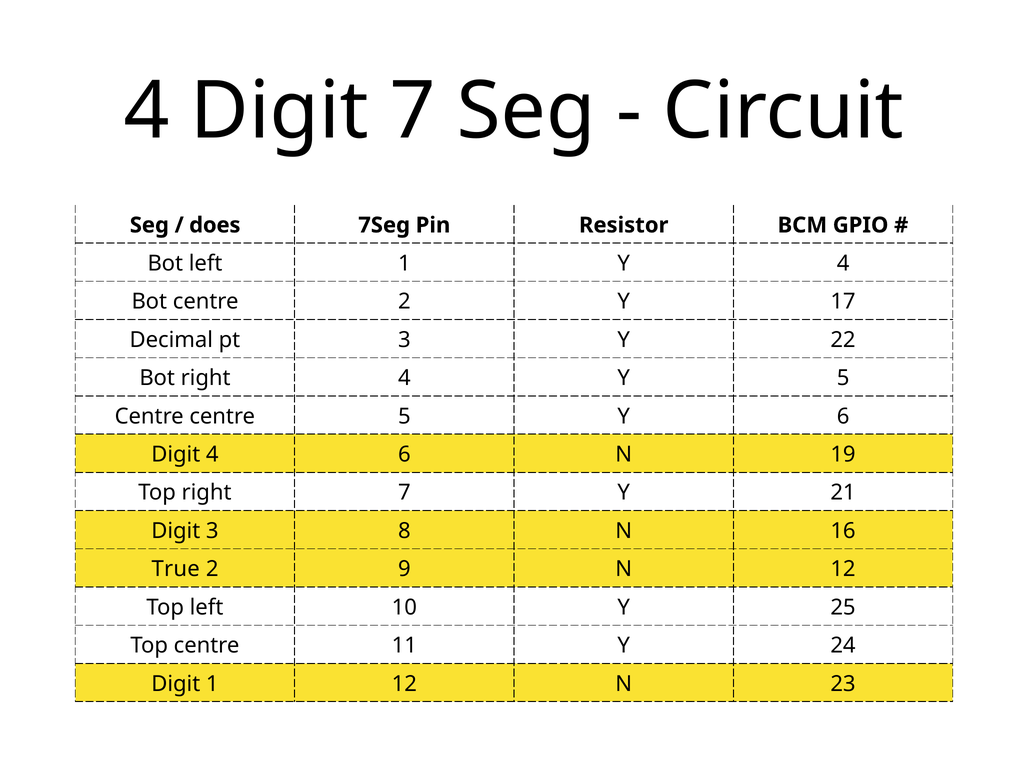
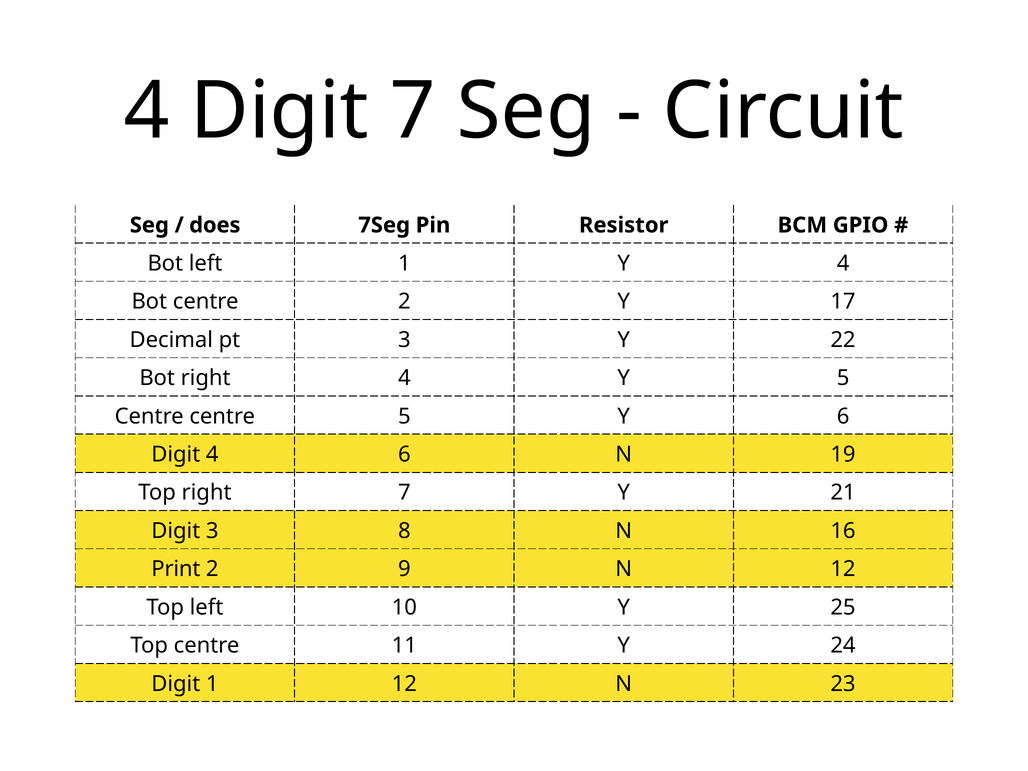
True: True -> Print
